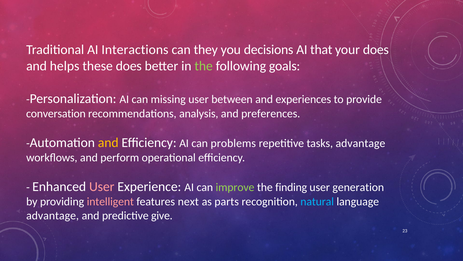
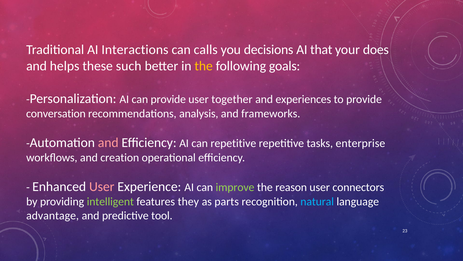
they: they -> calls
these does: does -> such
the at (204, 66) colour: light green -> yellow
can missing: missing -> provide
between: between -> together
preferences: preferences -> frameworks
and at (108, 142) colour: yellow -> pink
can problems: problems -> repetitive
tasks advantage: advantage -> enterprise
perform: perform -> creation
finding: finding -> reason
generation: generation -> connectors
intelligent colour: pink -> light green
next: next -> they
give: give -> tool
